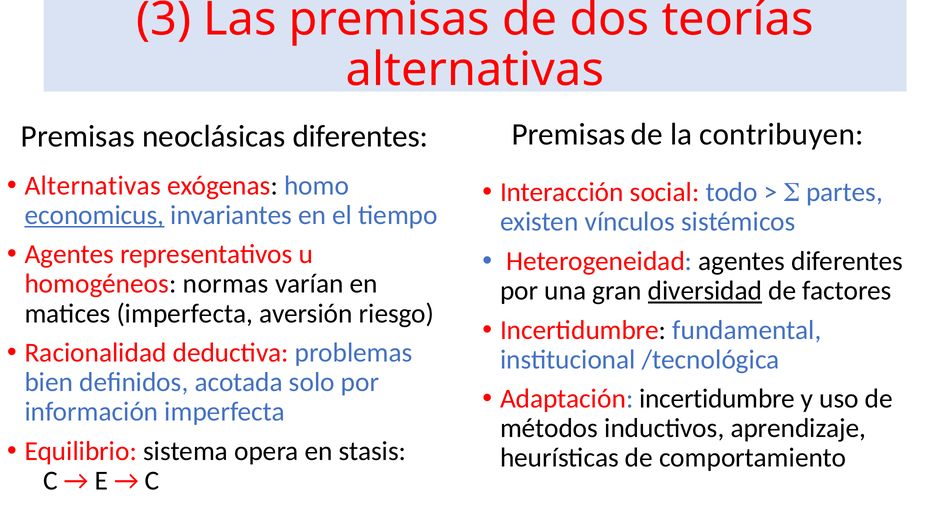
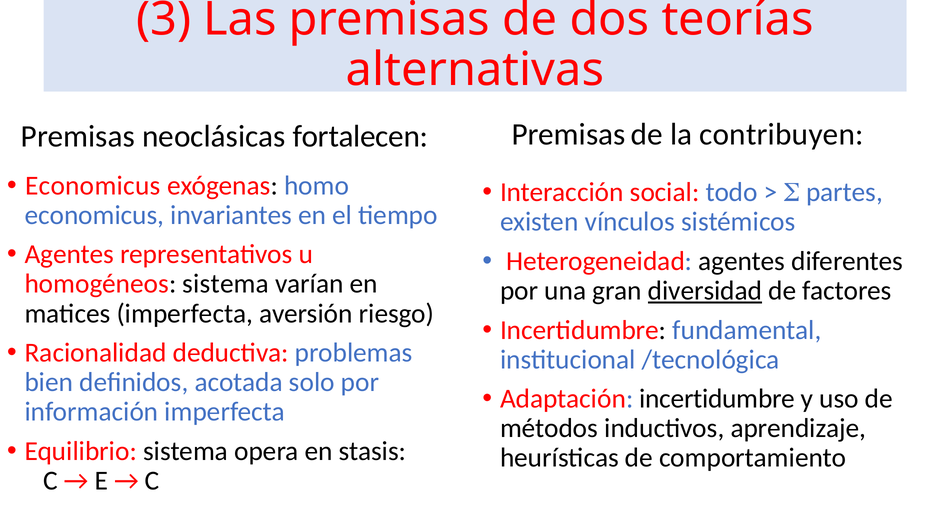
neoclásicas diferentes: diferentes -> fortalecen
Alternativas at (93, 186): Alternativas -> Economicus
economicus at (94, 215) underline: present -> none
homogéneos normas: normas -> sistema
